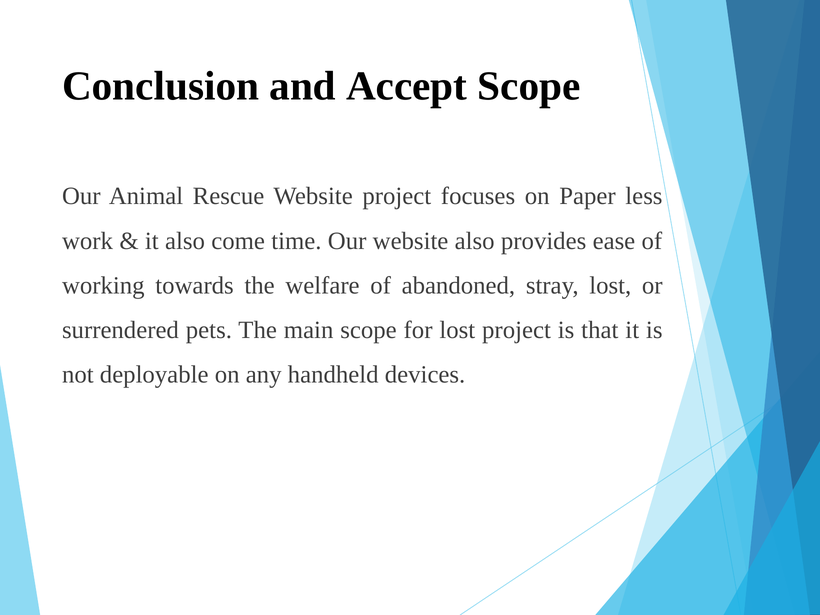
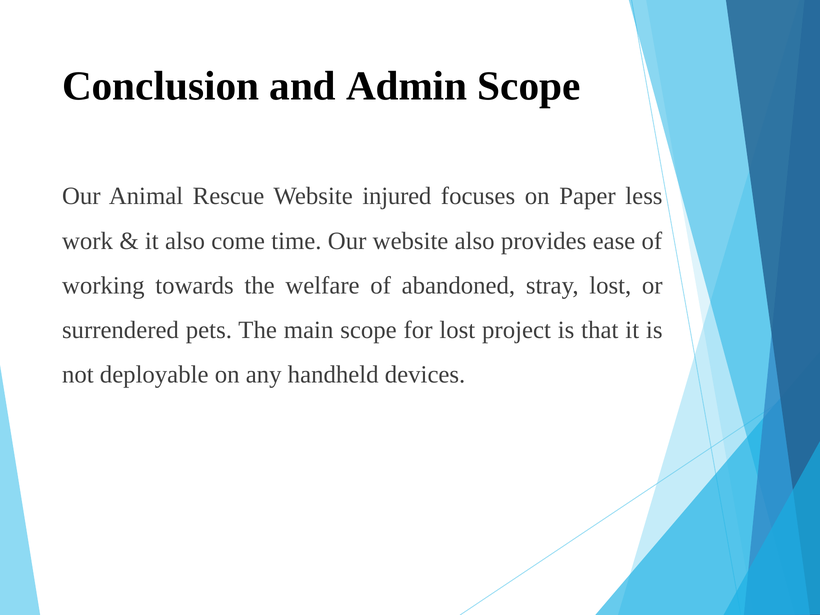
Accept: Accept -> Admin
Website project: project -> injured
